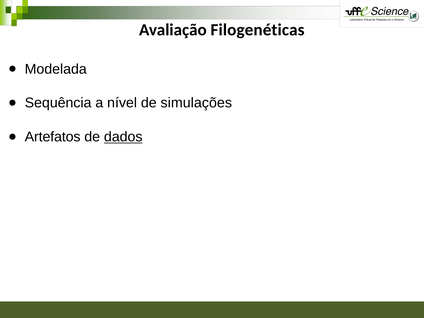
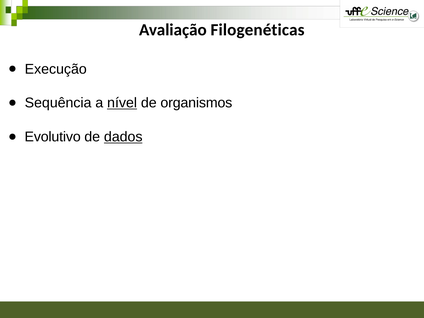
Modelada: Modelada -> Execução
nível underline: none -> present
simulações: simulações -> organismos
Artefatos: Artefatos -> Evolutivo
